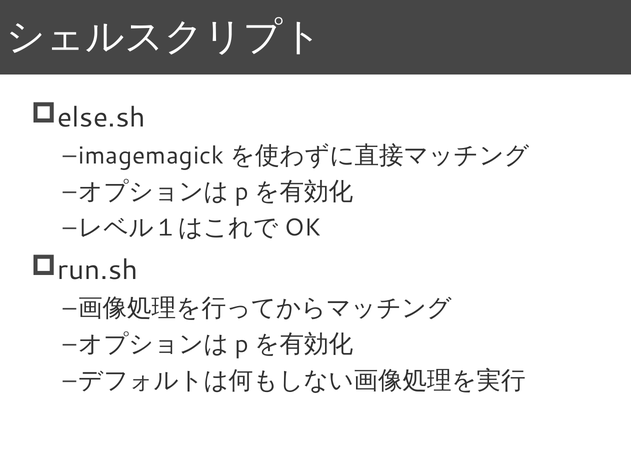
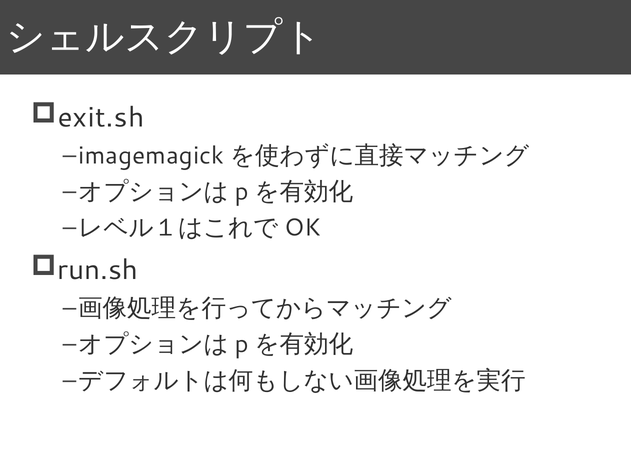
else.sh: else.sh -> exit.sh
